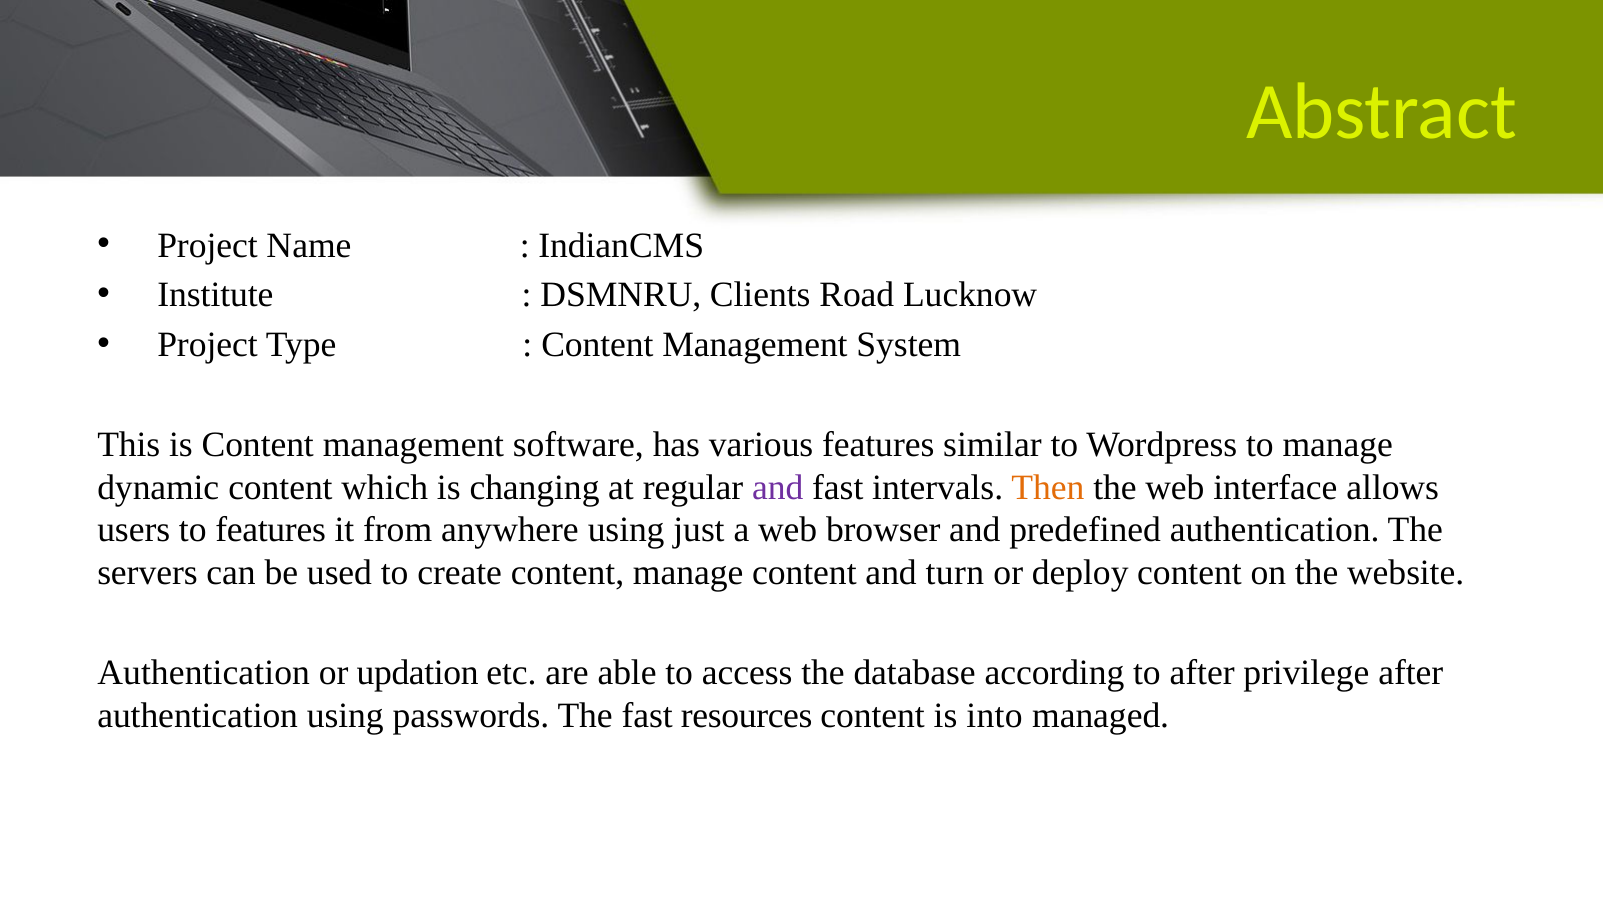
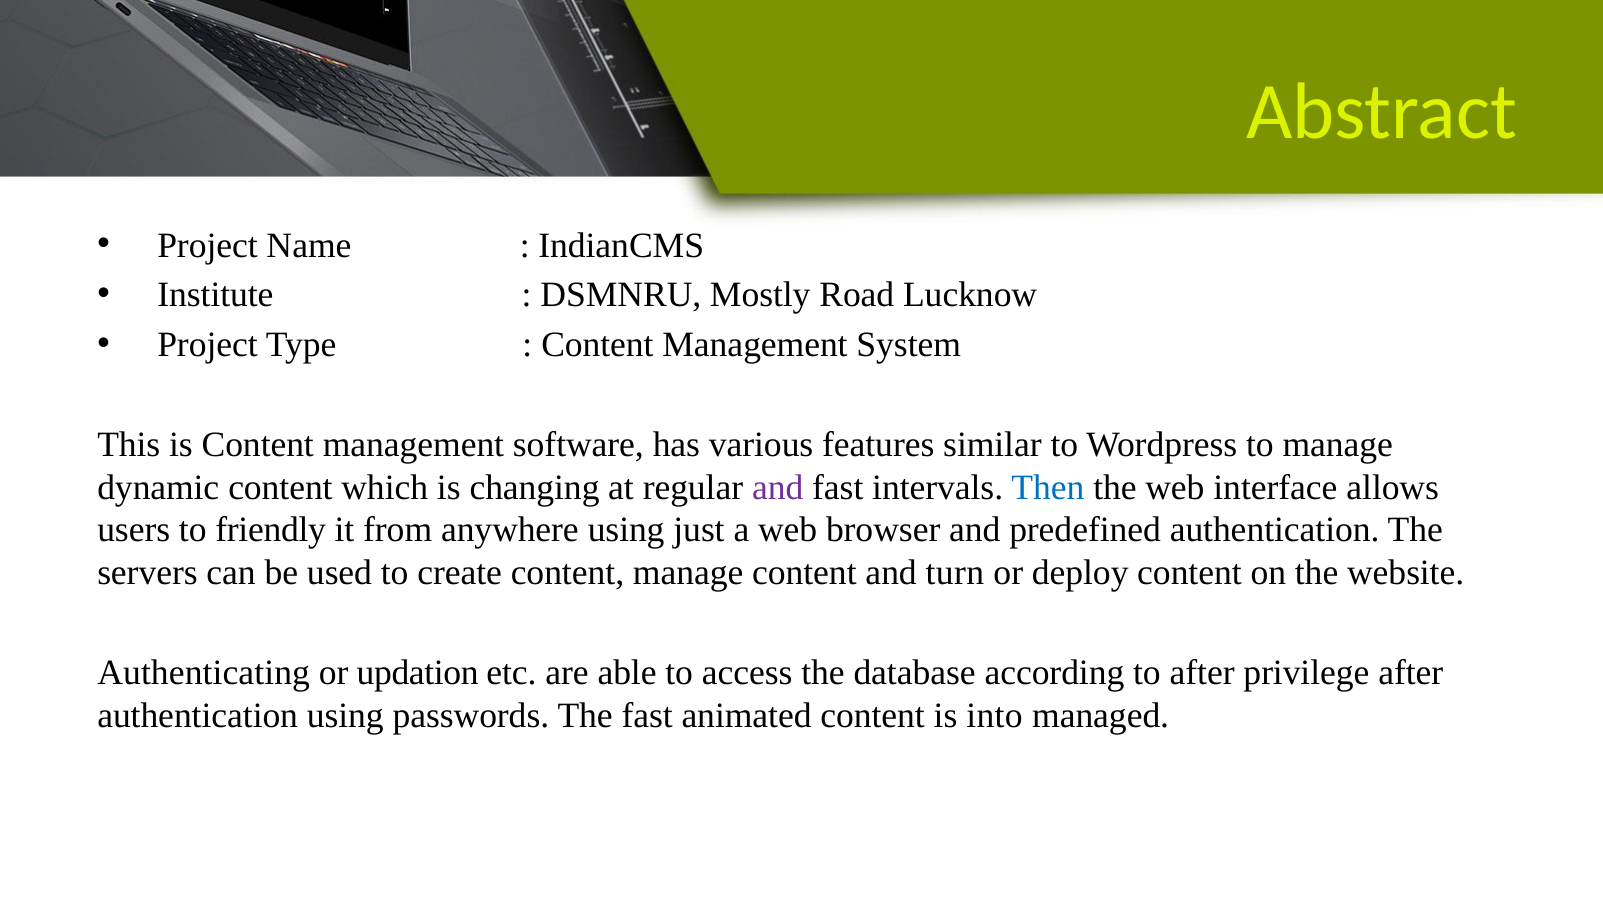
Clients: Clients -> Mostly
Then colour: orange -> blue
to features: features -> friendly
Authentication at (204, 672): Authentication -> Authenticating
resources: resources -> animated
